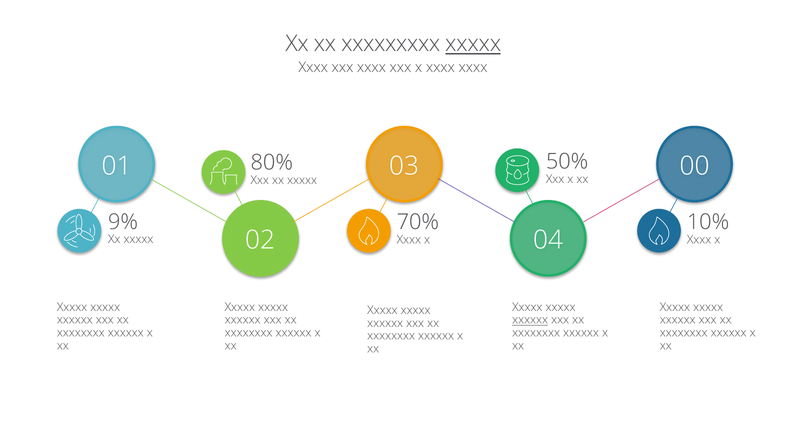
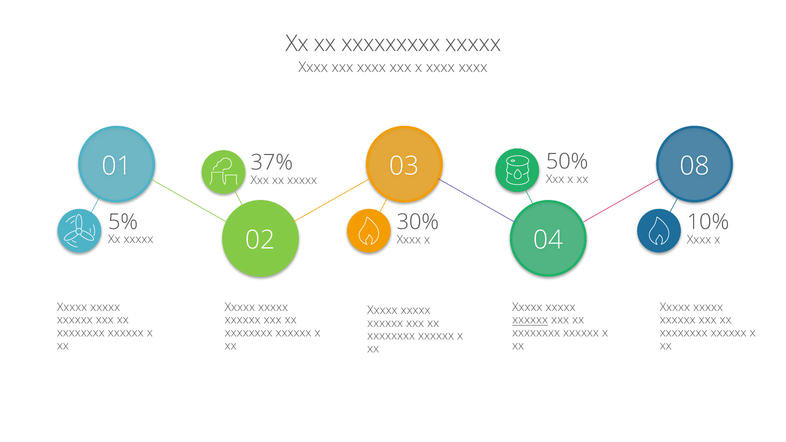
xxxxx at (473, 44) underline: present -> none
80%: 80% -> 37%
00: 00 -> 08
9%: 9% -> 5%
70%: 70% -> 30%
